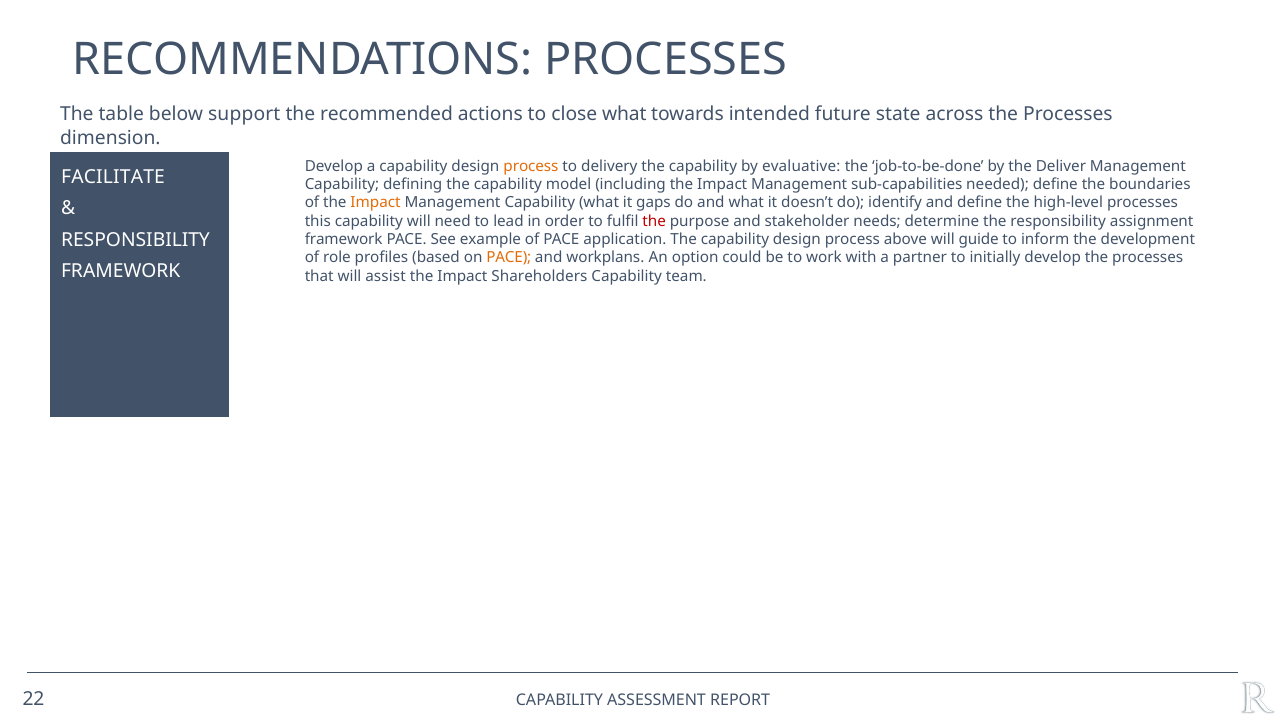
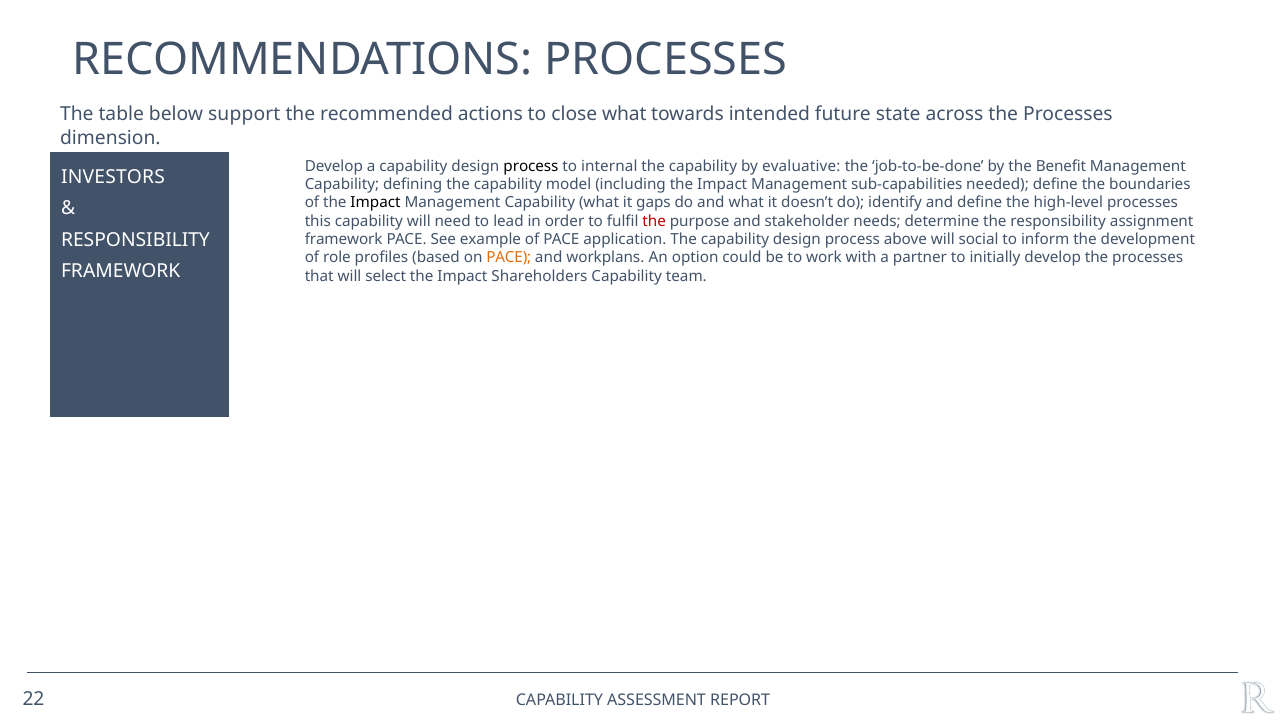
process at (531, 166) colour: orange -> black
delivery: delivery -> internal
Deliver: Deliver -> Benefit
FACILITATE: FACILITATE -> INVESTORS
Impact at (376, 203) colour: orange -> black
guide: guide -> social
assist: assist -> select
